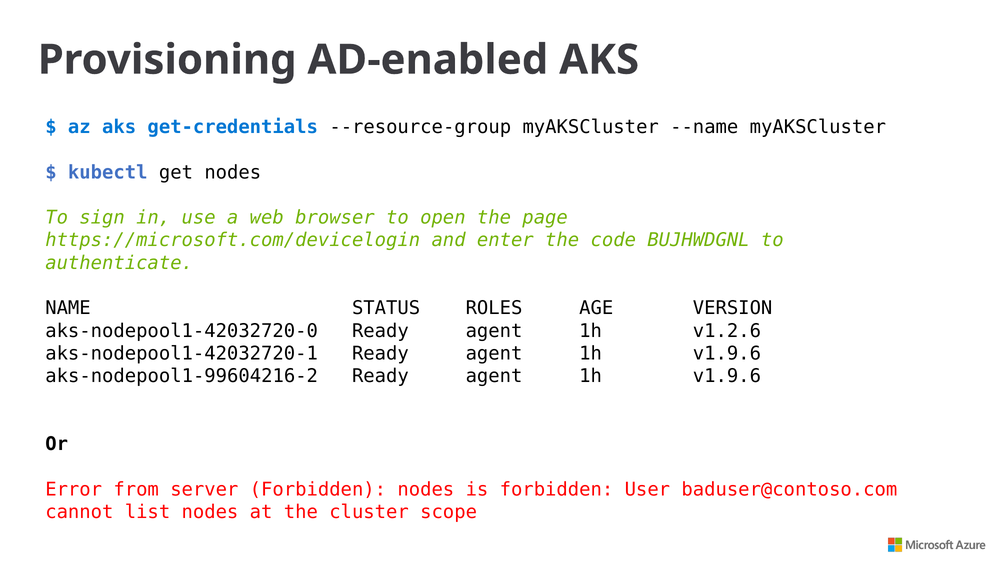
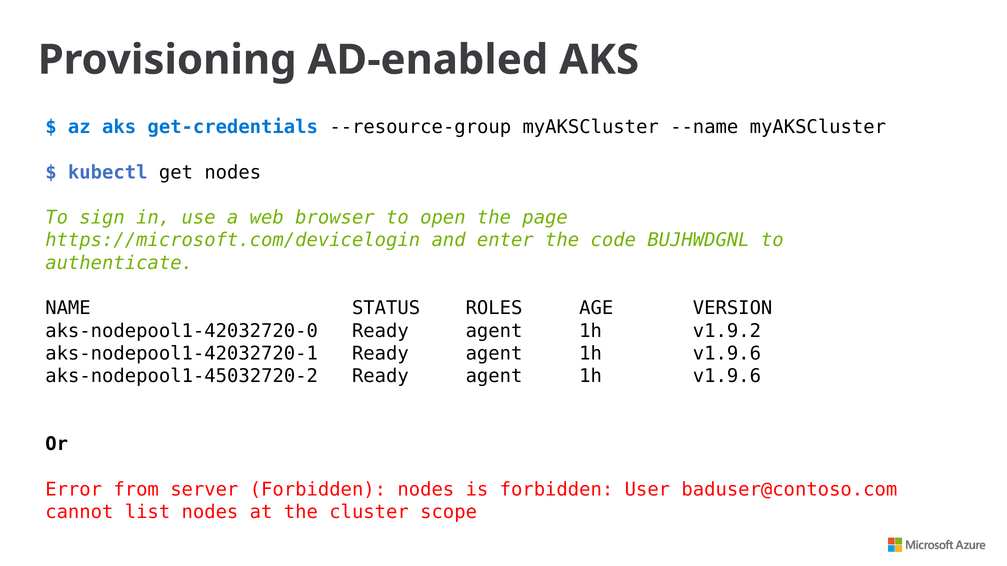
v1.2.6: v1.2.6 -> v1.9.2
aks-nodepool1-99604216-2: aks-nodepool1-99604216-2 -> aks-nodepool1-45032720-2
